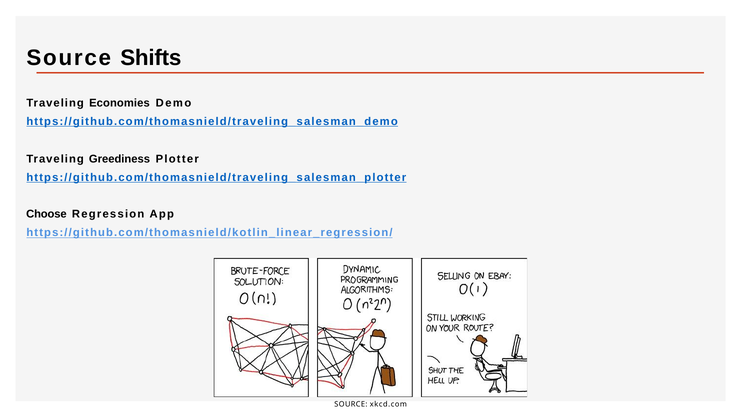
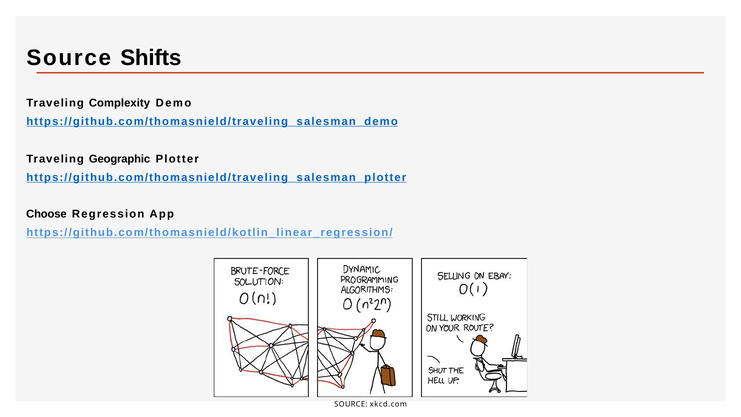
Economies: Economies -> Complexity
Greediness: Greediness -> Geographic
